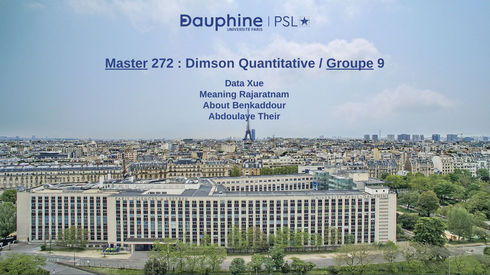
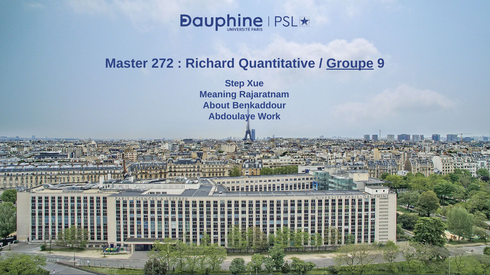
Master underline: present -> none
Dimson: Dimson -> Richard
Data: Data -> Step
Their: Their -> Work
